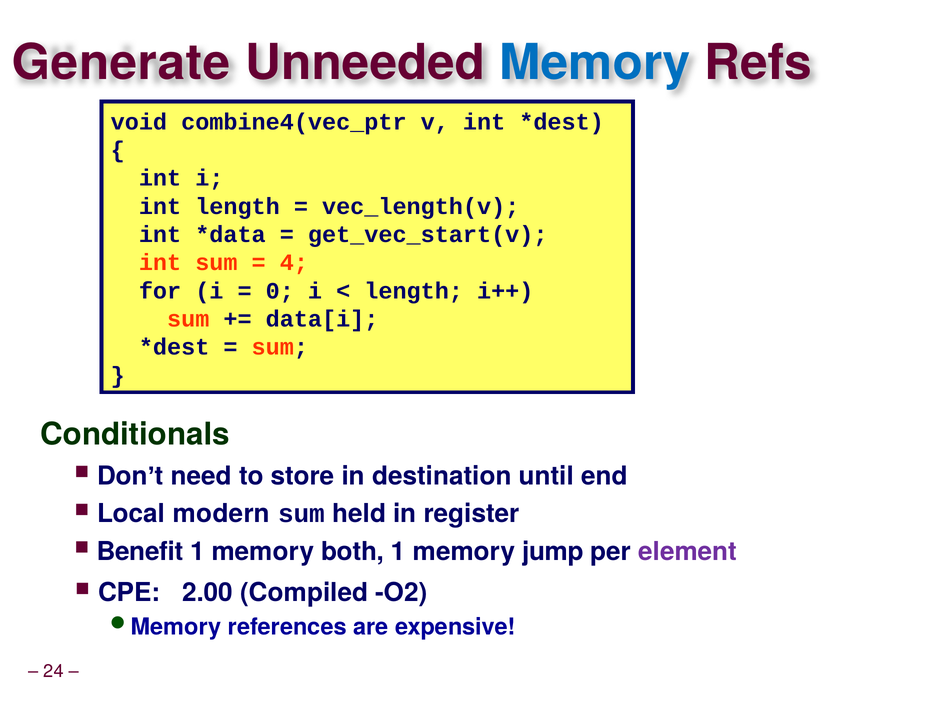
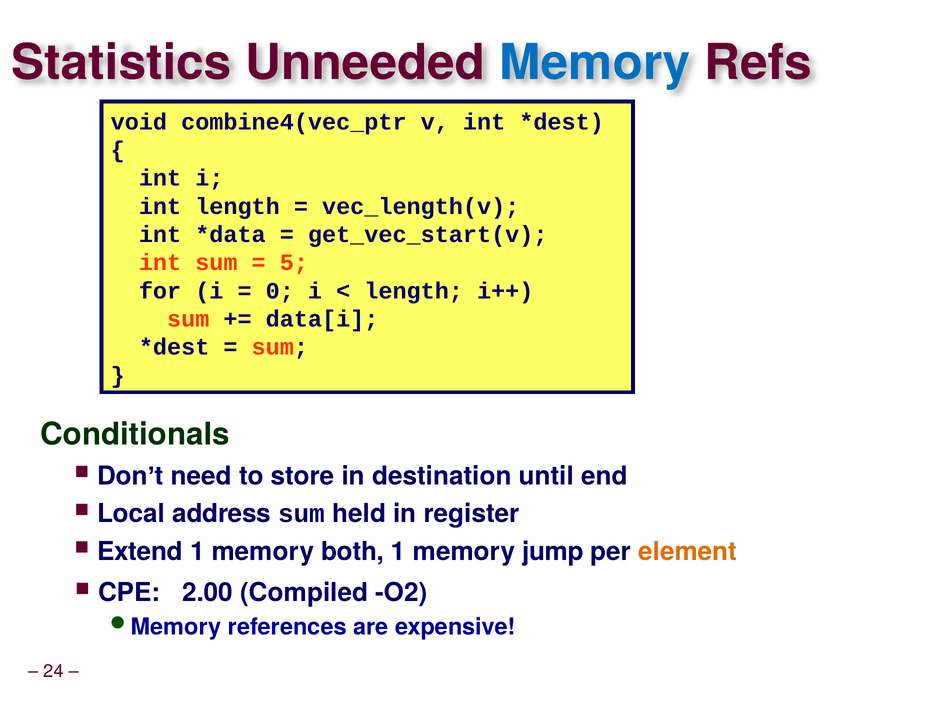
Generate: Generate -> Statistics
4: 4 -> 5
modern: modern -> address
Benefit: Benefit -> Extend
element colour: purple -> orange
